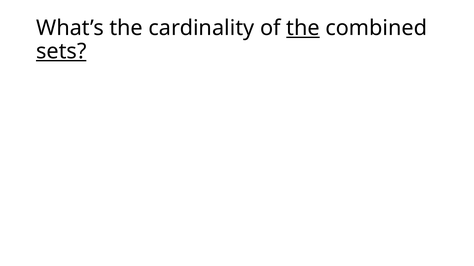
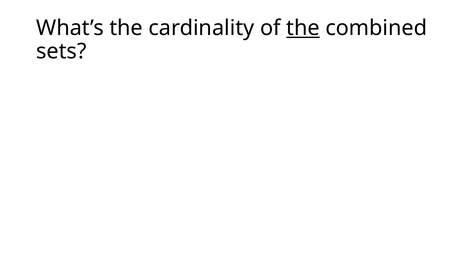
sets underline: present -> none
